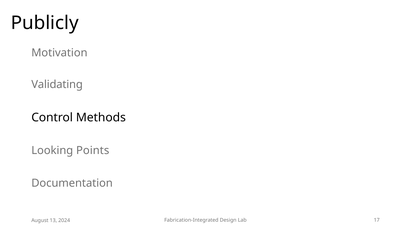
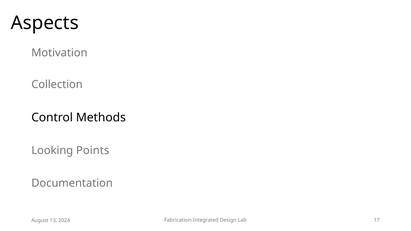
Publicly: Publicly -> Aspects
Validating: Validating -> Collection
